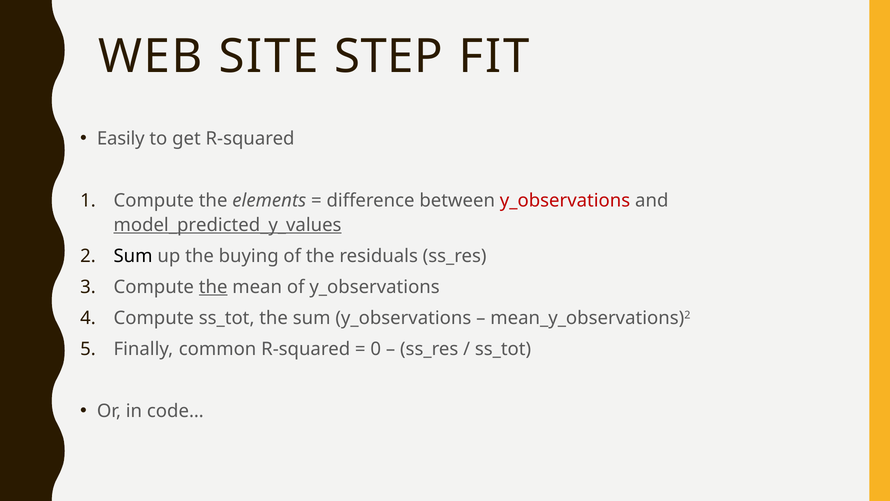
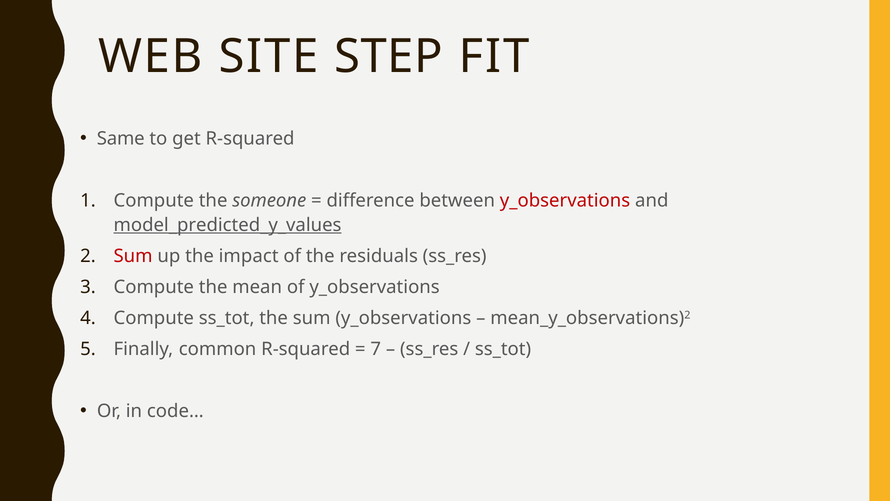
Easily: Easily -> Same
elements: elements -> someone
Sum at (133, 256) colour: black -> red
buying: buying -> impact
the at (213, 287) underline: present -> none
0: 0 -> 7
